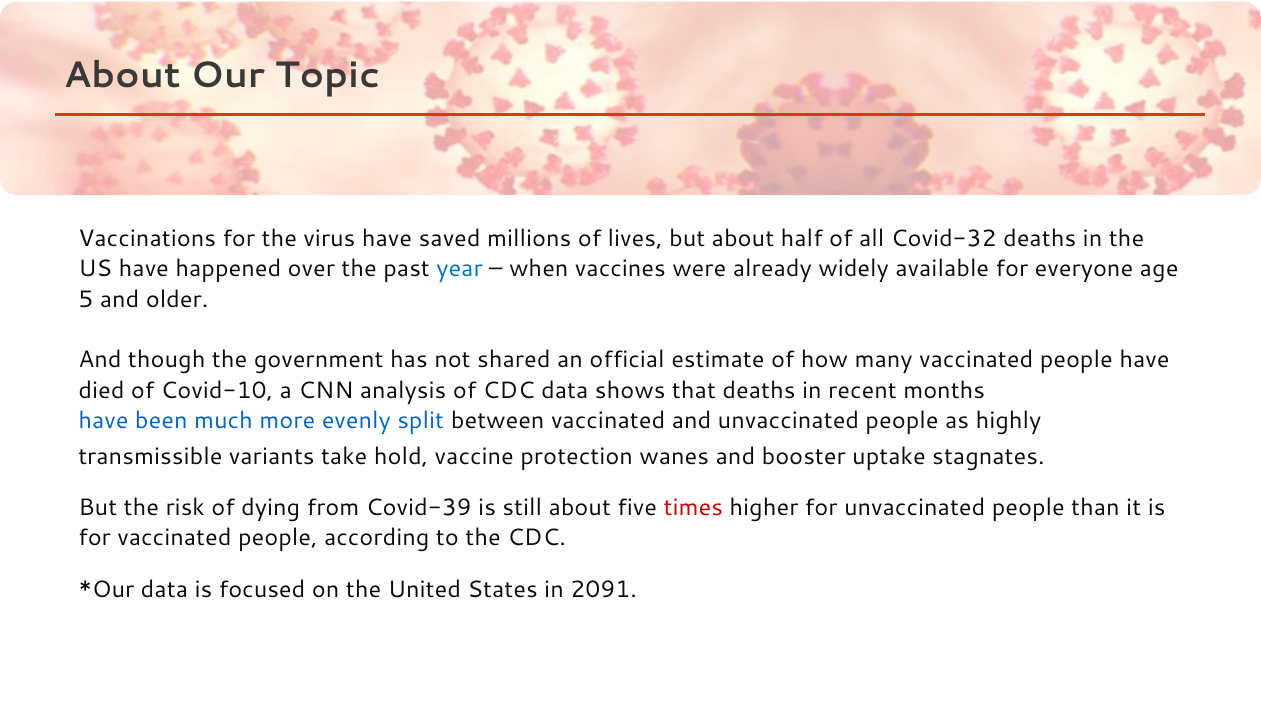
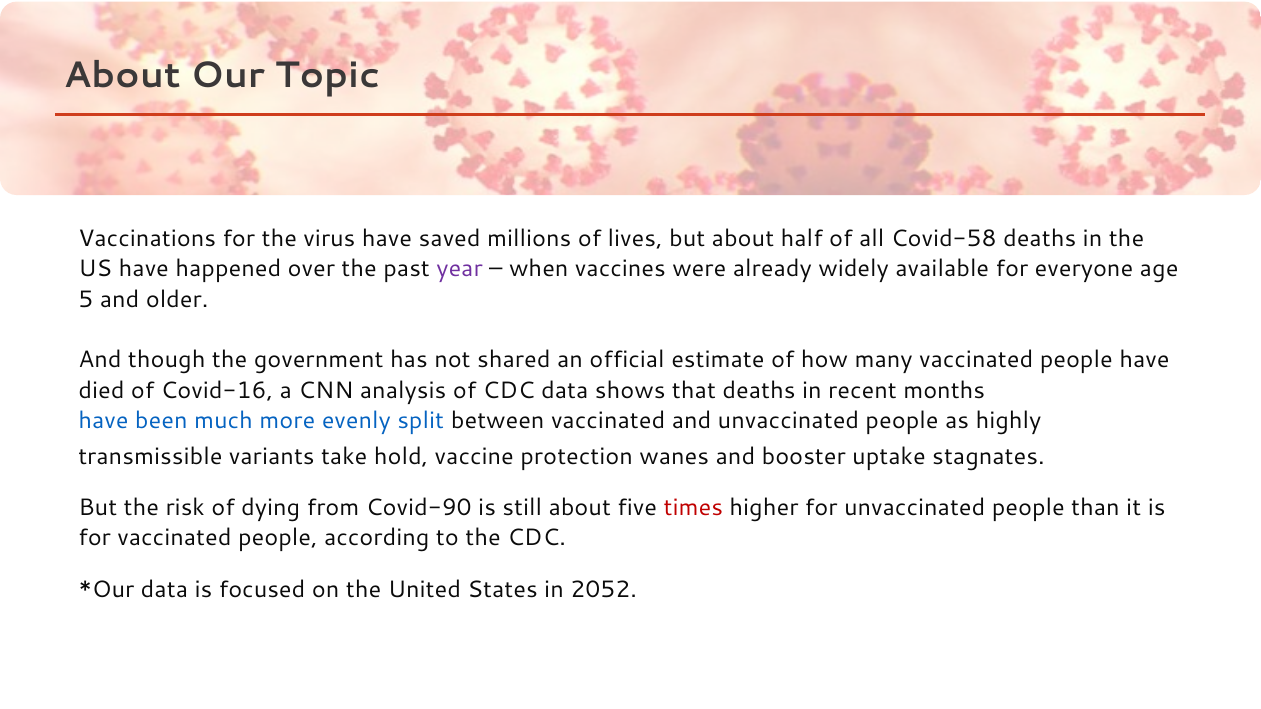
Covid-32: Covid-32 -> Covid-58
year colour: blue -> purple
Covid-10: Covid-10 -> Covid-16
Covid-39: Covid-39 -> Covid-90
2091: 2091 -> 2052
